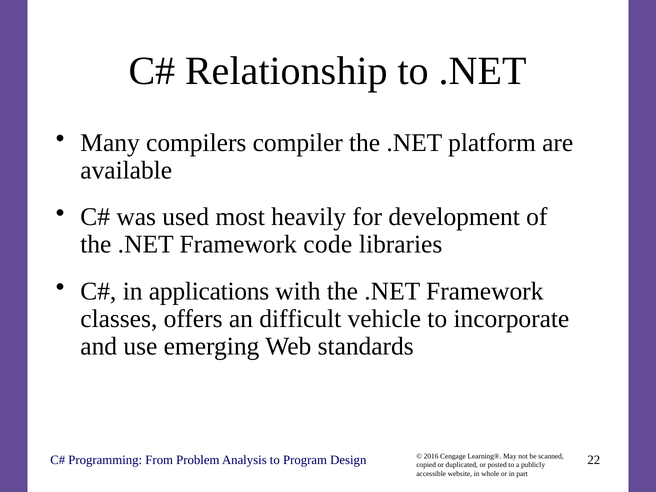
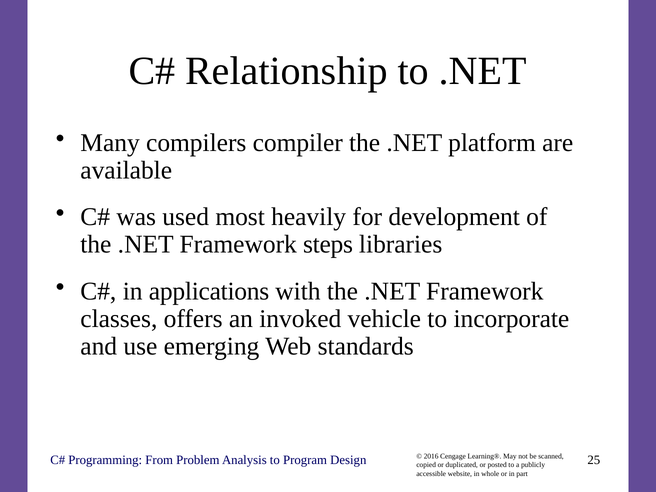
code: code -> steps
difficult: difficult -> invoked
22: 22 -> 25
